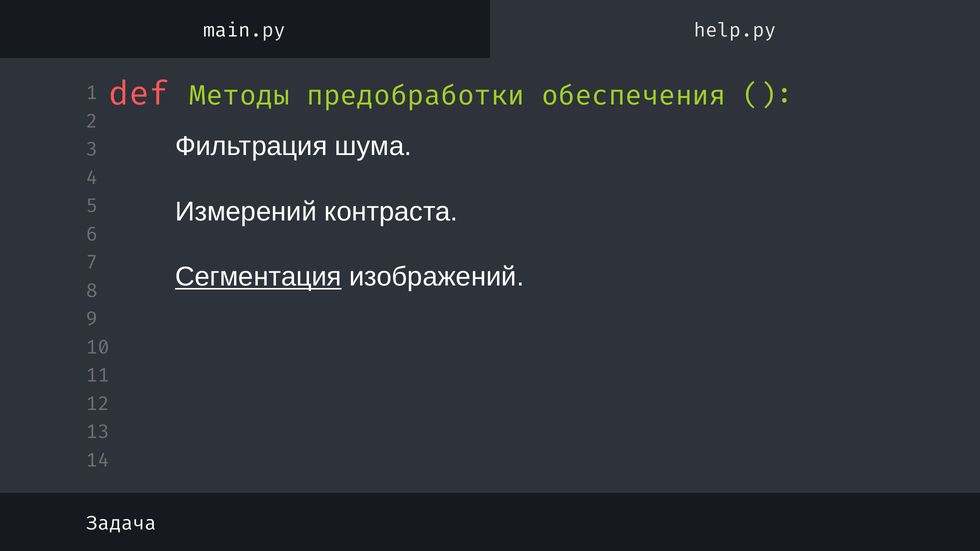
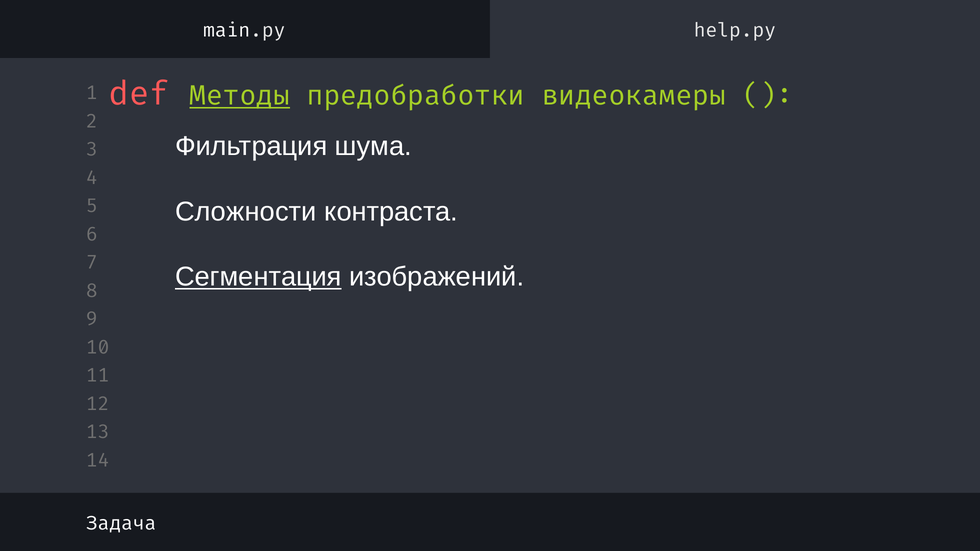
Методы underline: none -> present
обеспечения: обеспечения -> видеокамеры
Измерений: Измерений -> Сложности
